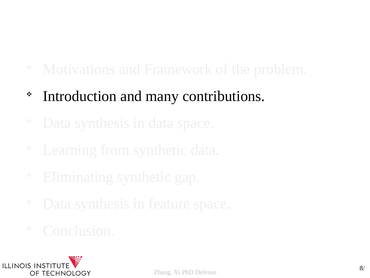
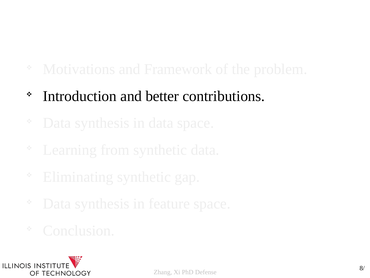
many: many -> better
